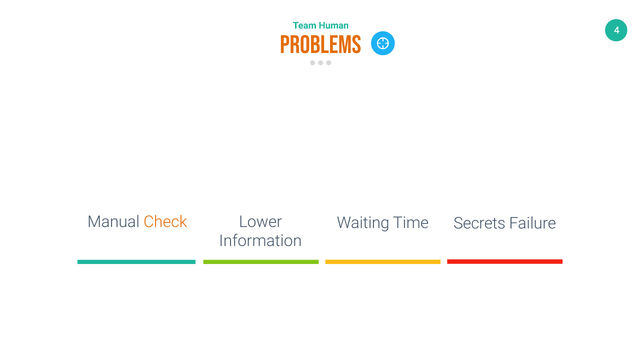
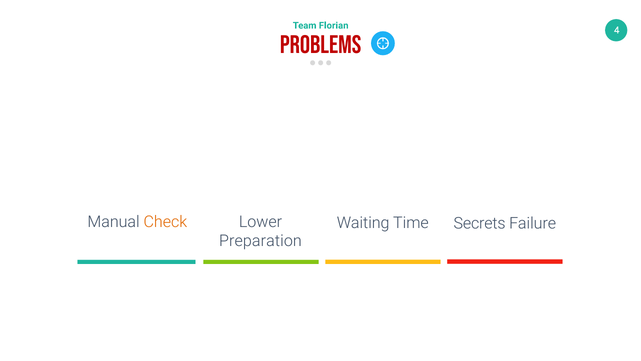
Human: Human -> Florian
Problems colour: orange -> red
Information: Information -> Preparation
